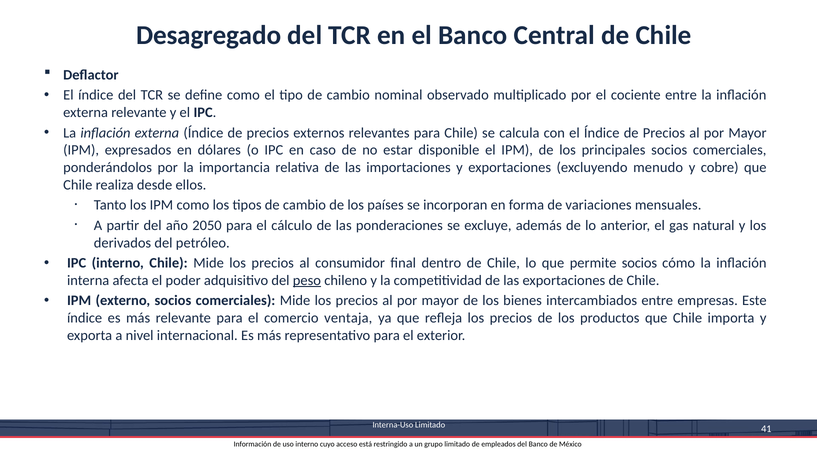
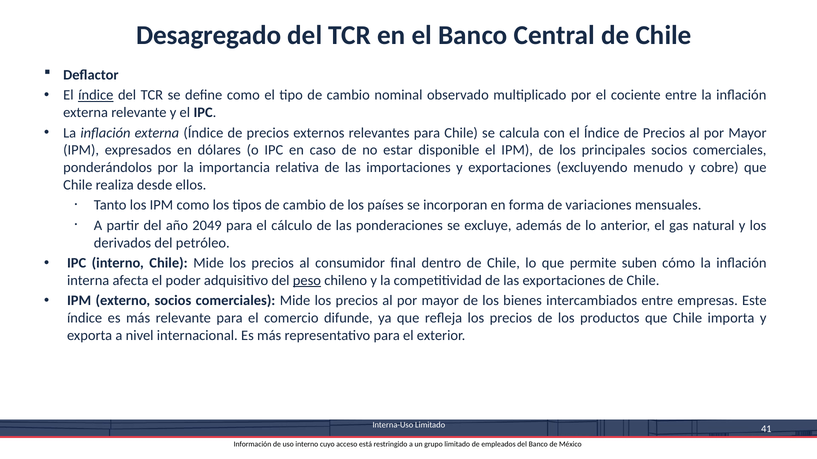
índice at (96, 95) underline: none -> present
2050: 2050 -> 2049
permite socios: socios -> suben
ventaja: ventaja -> difunde
